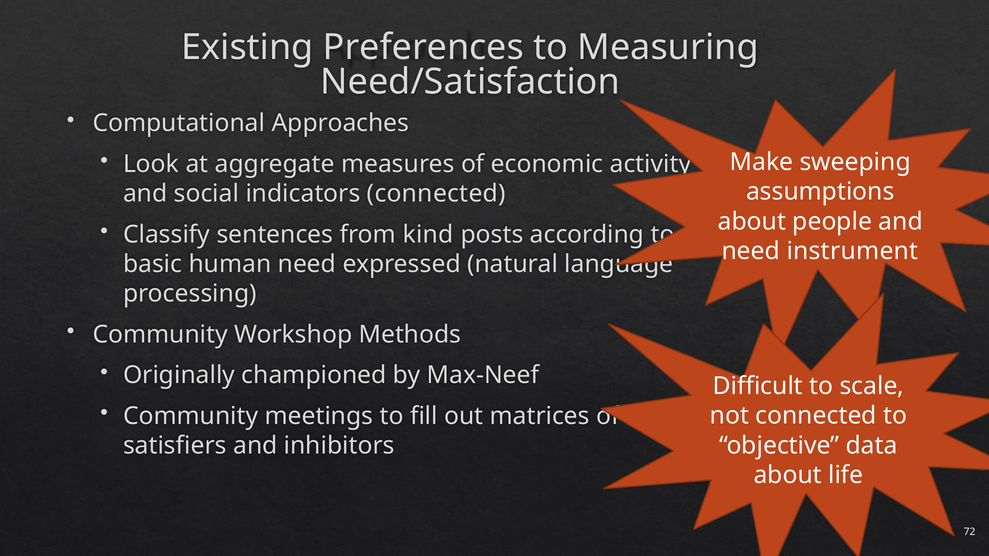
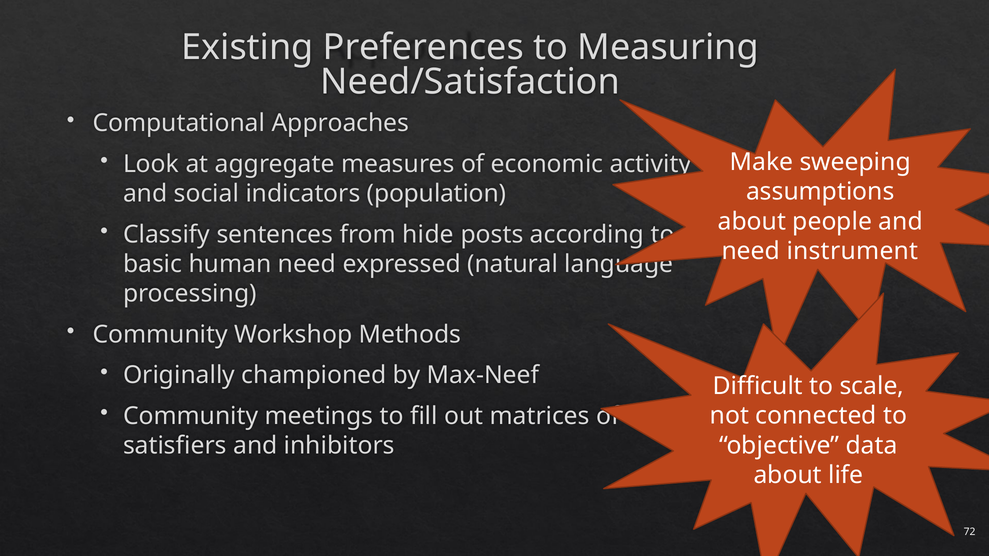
indicators connected: connected -> population
kind: kind -> hide
